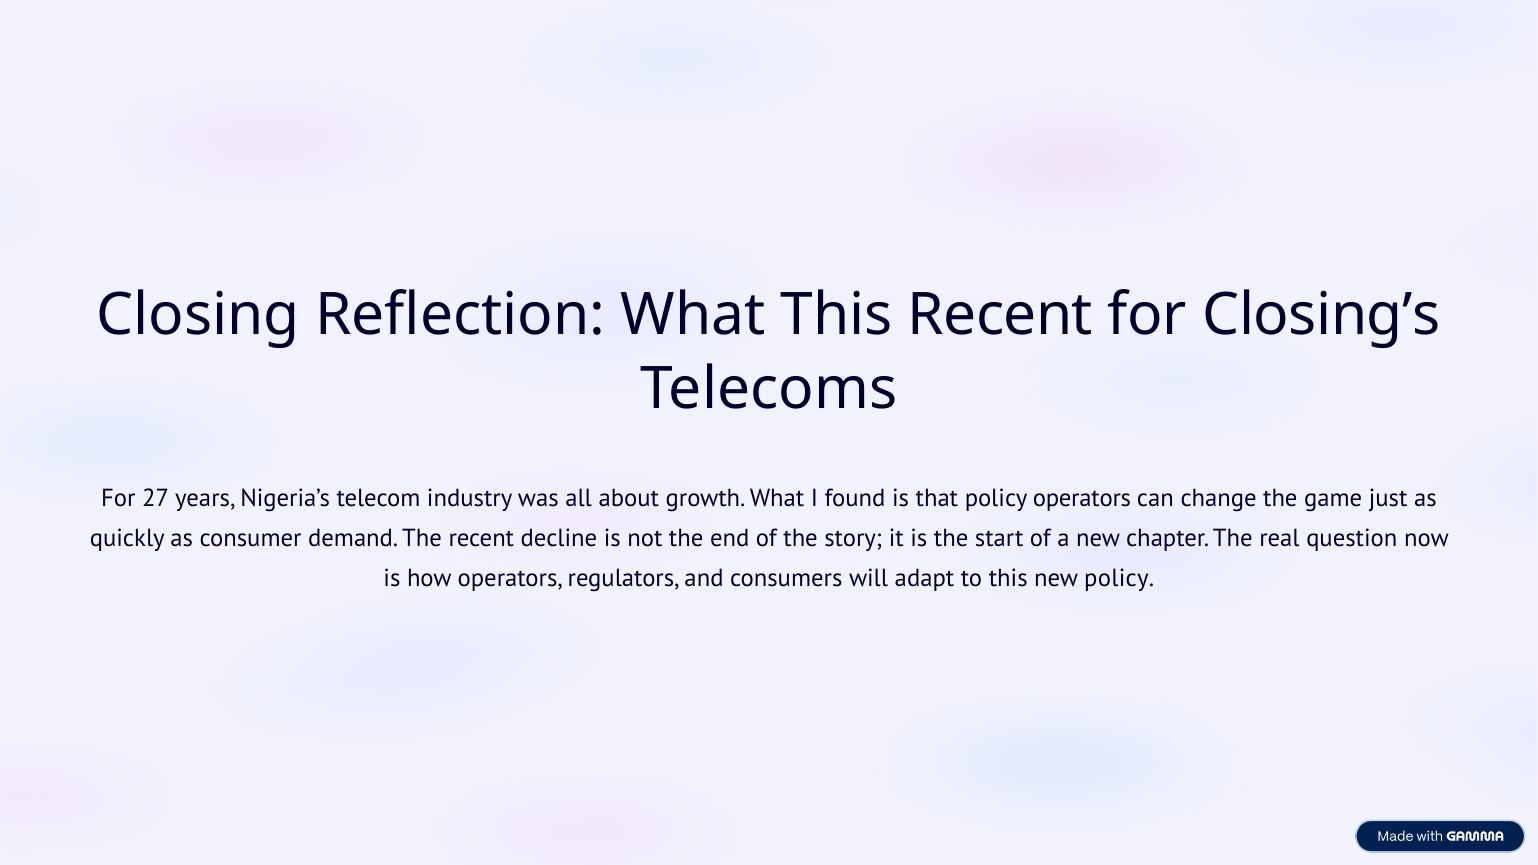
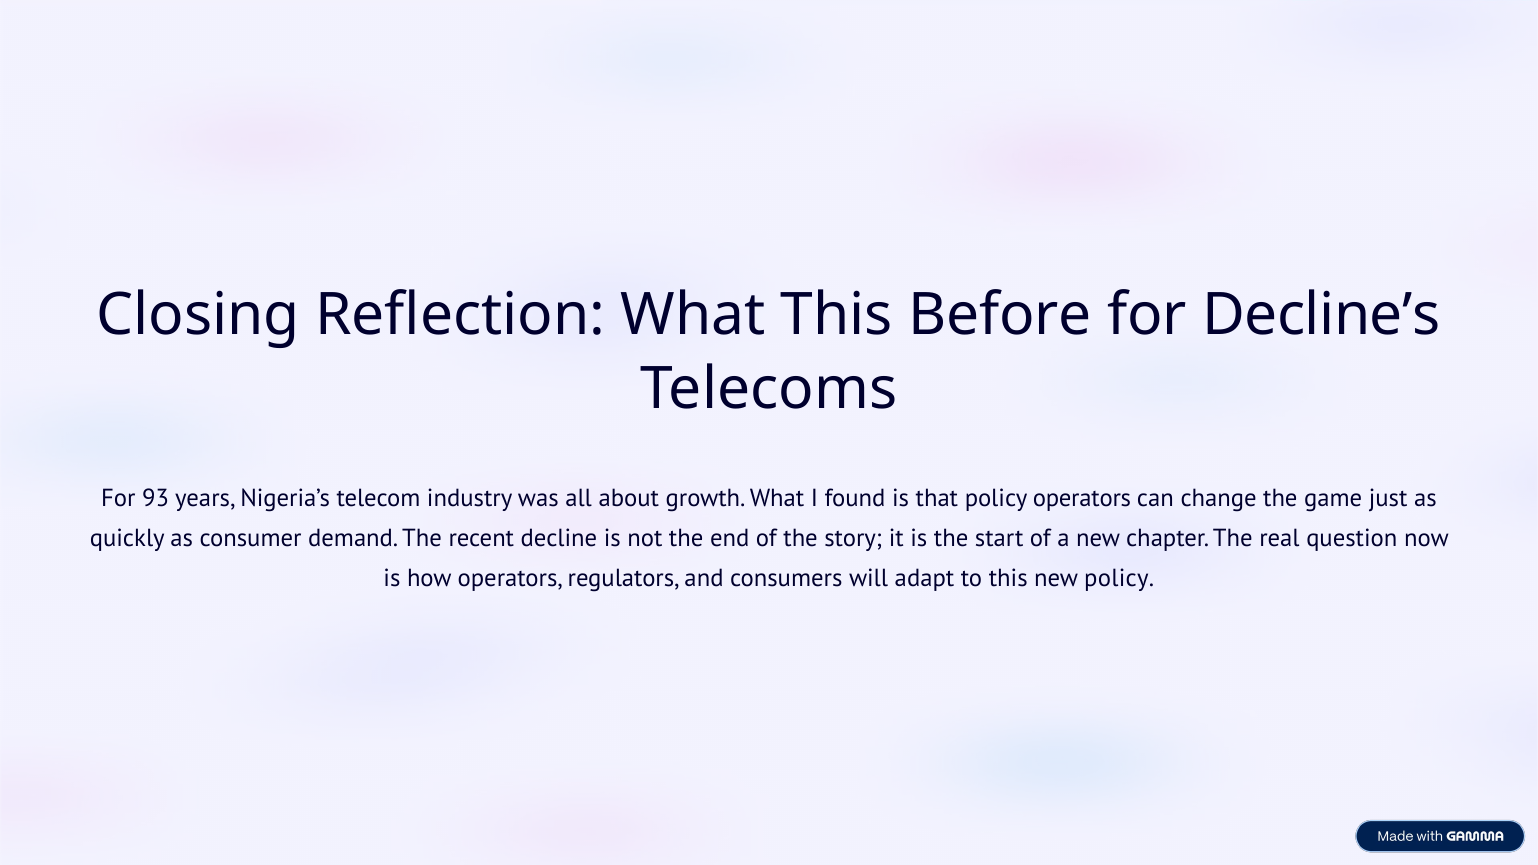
This Recent: Recent -> Before
Closing’s: Closing’s -> Decline’s
27: 27 -> 93
